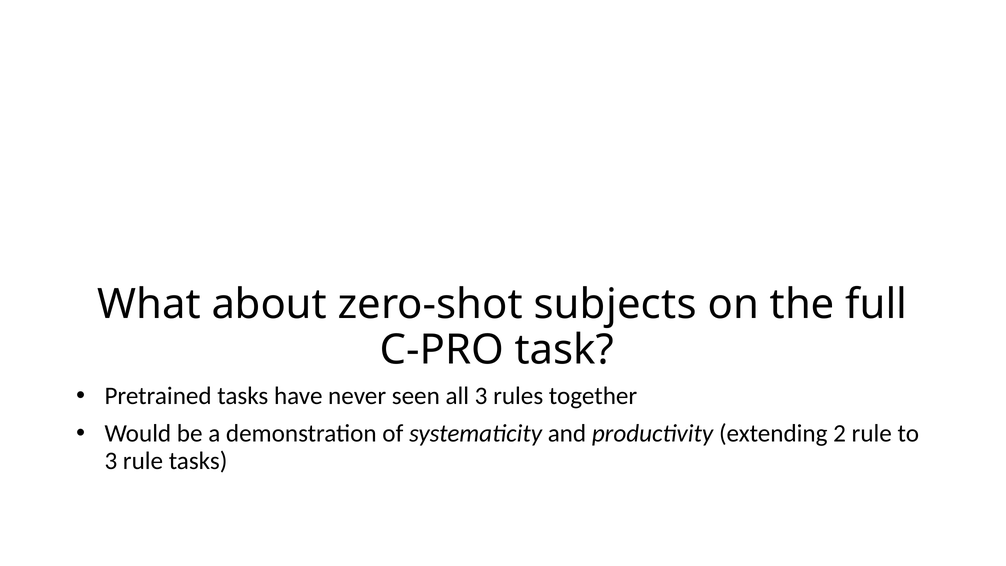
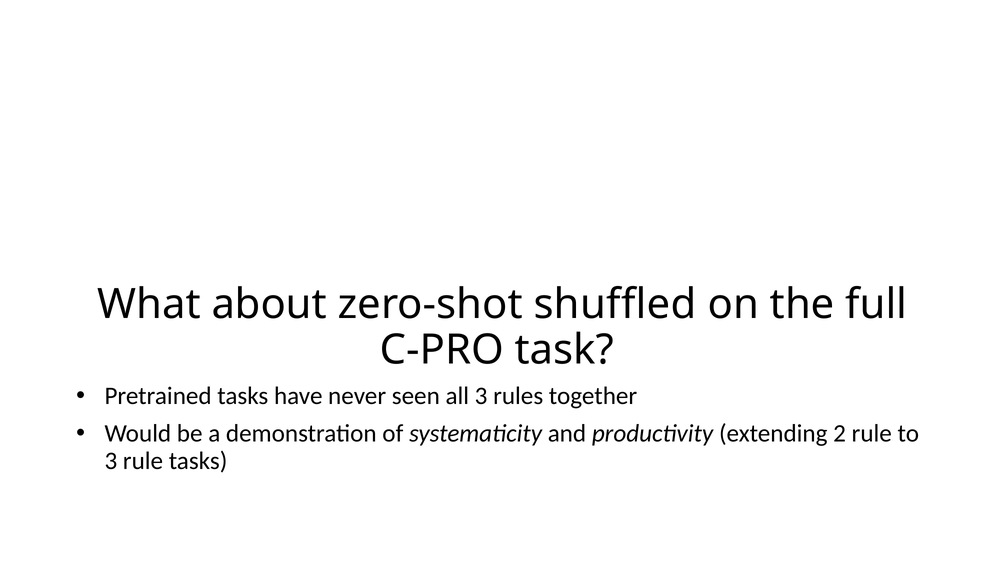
subjects: subjects -> shuffled
